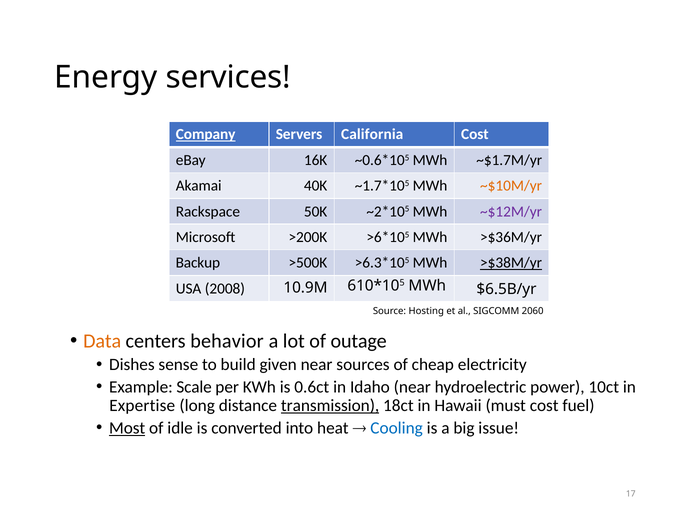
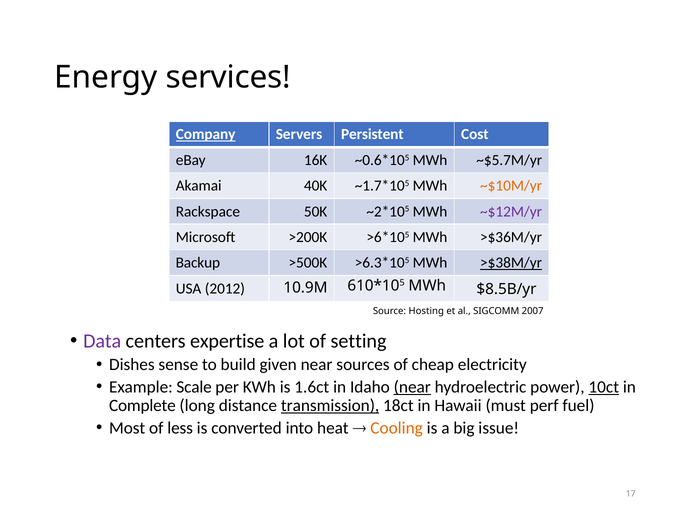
California: California -> Persistent
~$1.7M/yr: ~$1.7M/yr -> ~$5.7M/yr
2008: 2008 -> 2012
$6.5B/yr: $6.5B/yr -> $8.5B/yr
2060: 2060 -> 2007
Data colour: orange -> purple
behavior: behavior -> expertise
outage: outage -> setting
0.6ct: 0.6ct -> 1.6ct
near at (412, 387) underline: none -> present
10ct underline: none -> present
Expertise: Expertise -> Complete
must cost: cost -> perf
Most underline: present -> none
idle: idle -> less
Cooling colour: blue -> orange
